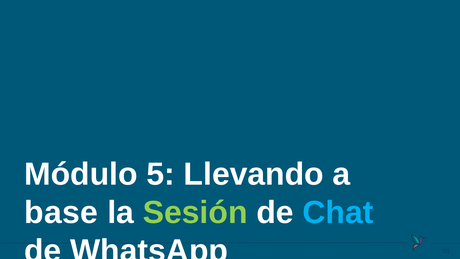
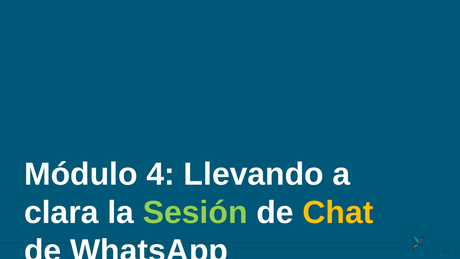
5: 5 -> 4
base: base -> clara
Chat colour: light blue -> yellow
